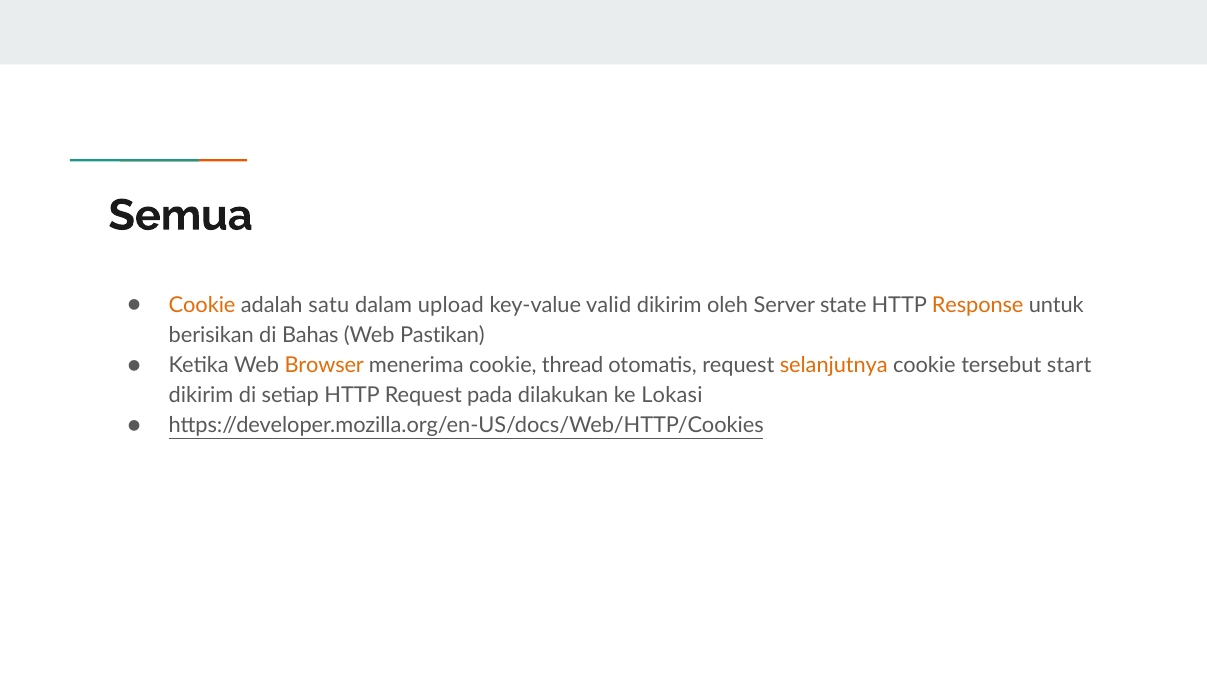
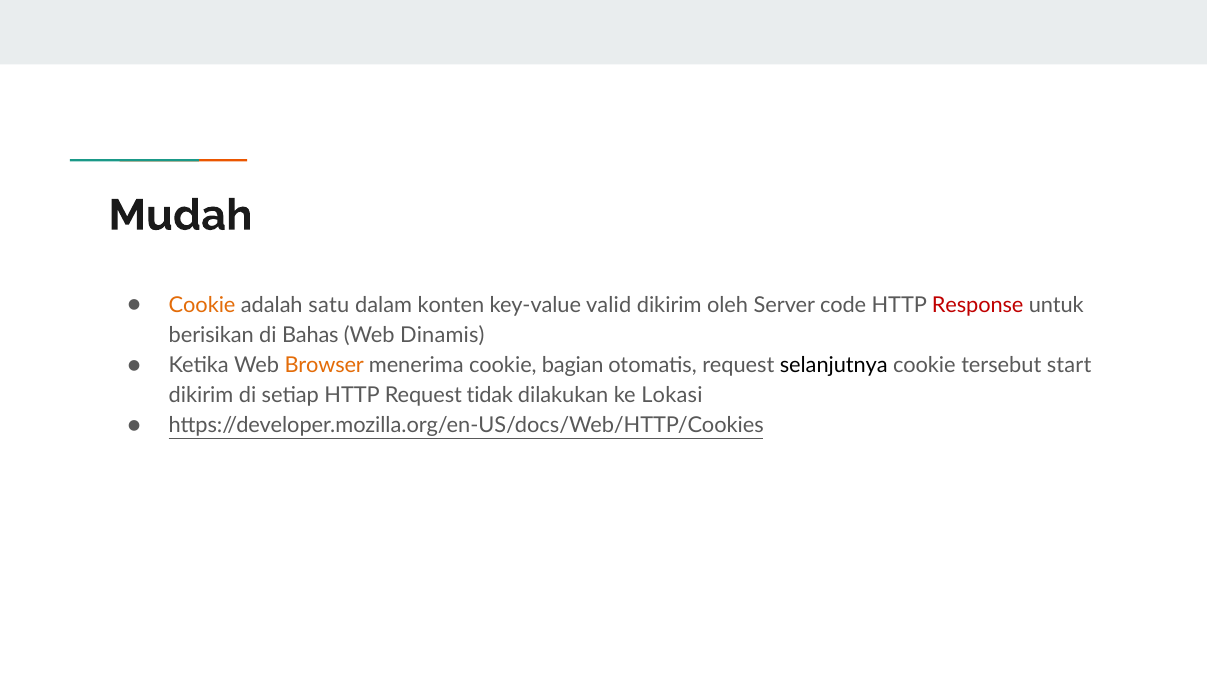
Semua: Semua -> Mudah
upload: upload -> konten
state: state -> code
Response colour: orange -> red
Pastikan: Pastikan -> Dinamis
thread: thread -> bagian
selanjutnya colour: orange -> black
pada: pada -> tidak
